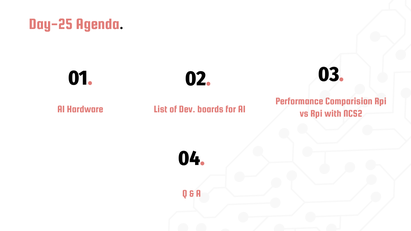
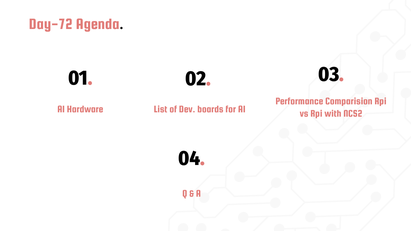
Day-25: Day-25 -> Day-72
